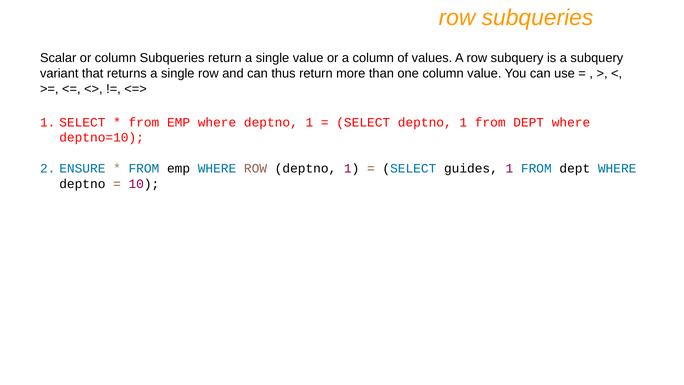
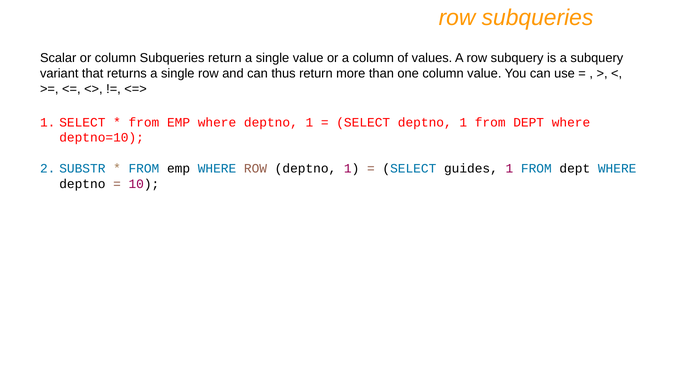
ENSURE: ENSURE -> SUBSTR
